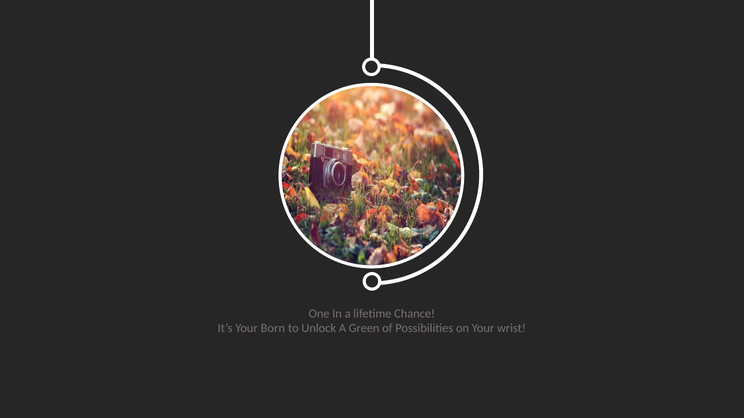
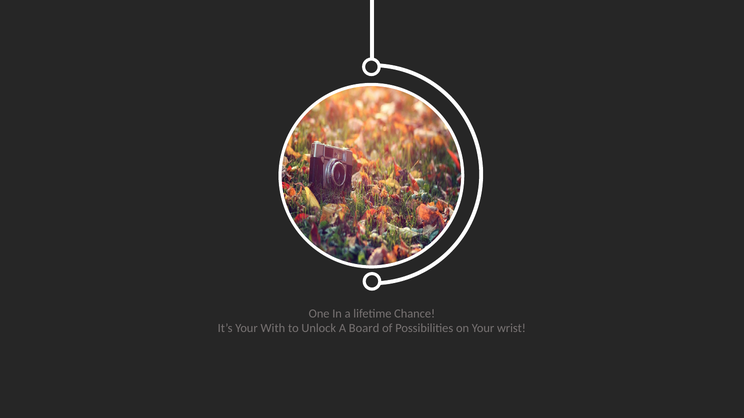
Born: Born -> With
Green: Green -> Board
